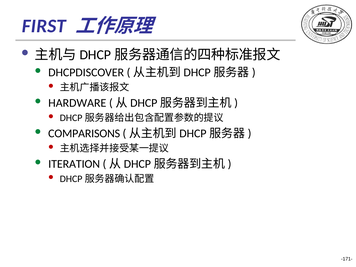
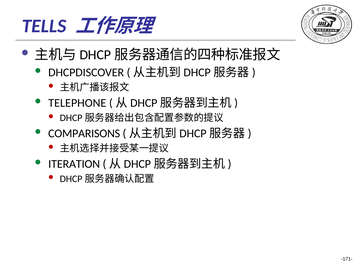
FIRST: FIRST -> TELLS
HARDWARE: HARDWARE -> TELEPHONE
